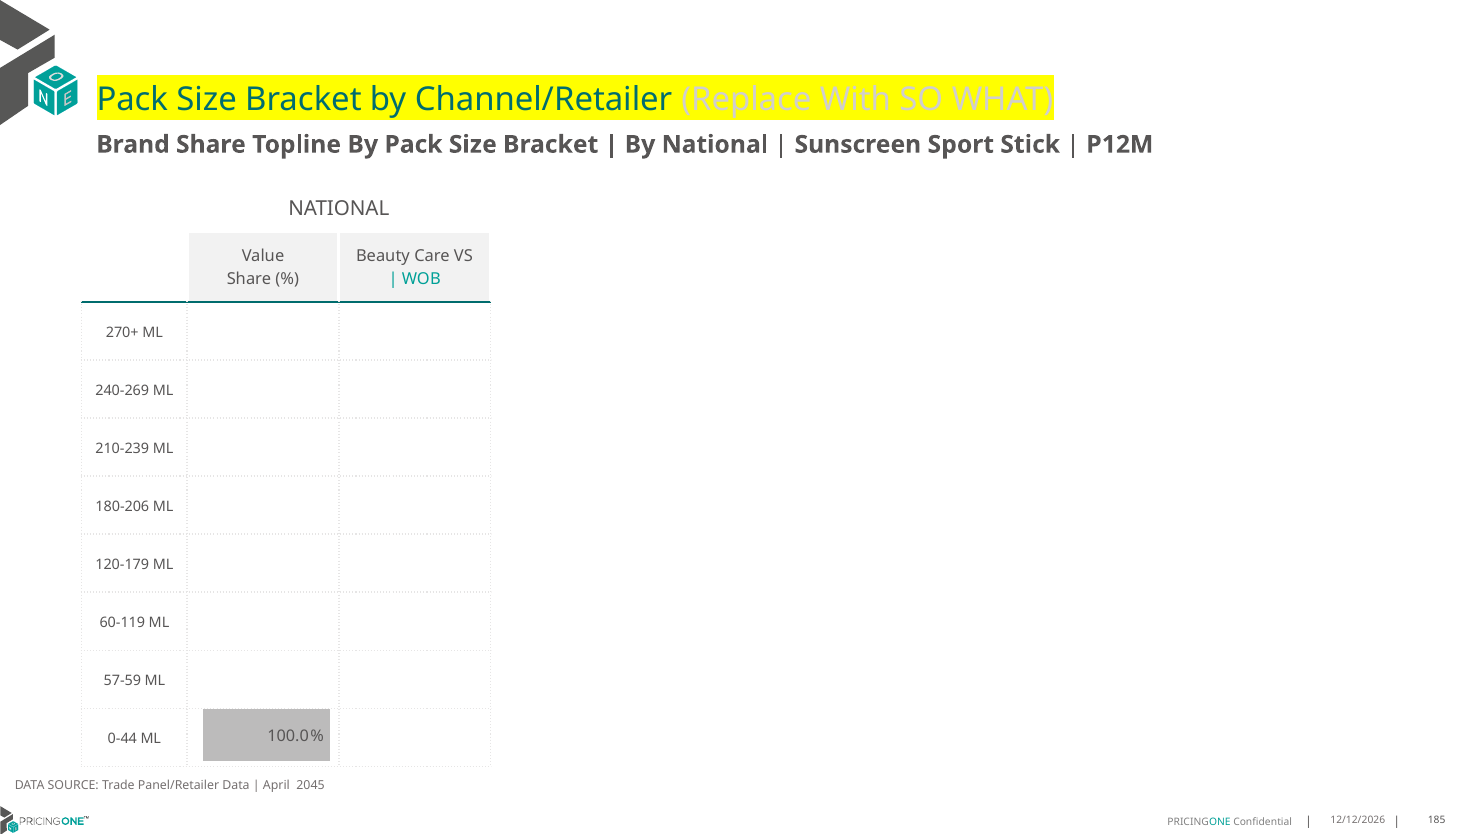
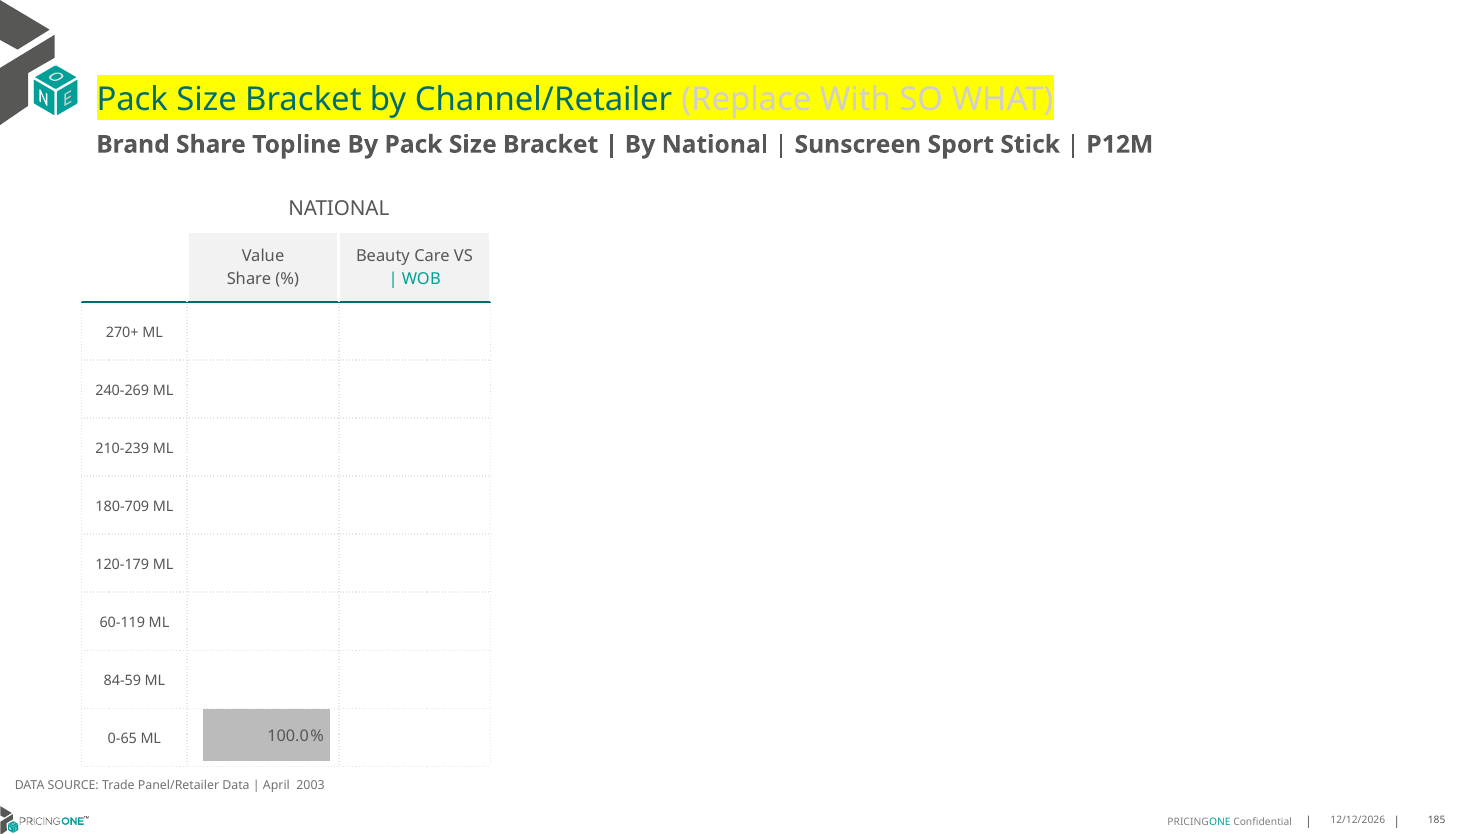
180-206: 180-206 -> 180-709
57-59: 57-59 -> 84-59
0-44: 0-44 -> 0-65
2045: 2045 -> 2003
